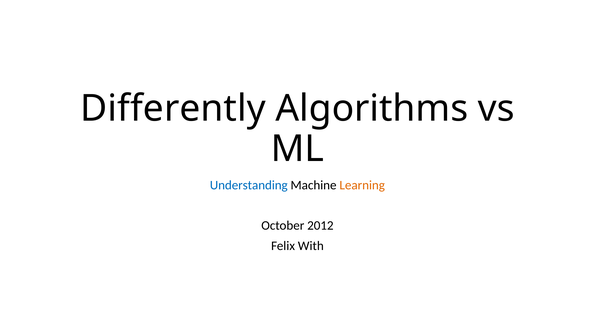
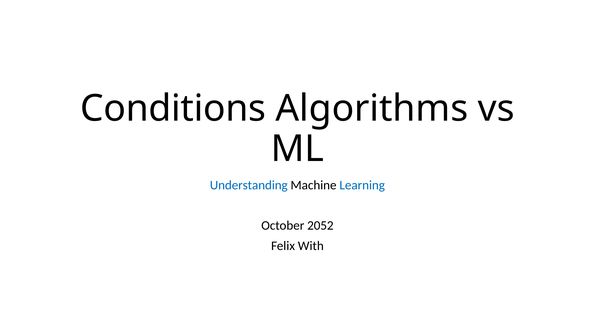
Differently: Differently -> Conditions
Learning colour: orange -> blue
2012: 2012 -> 2052
